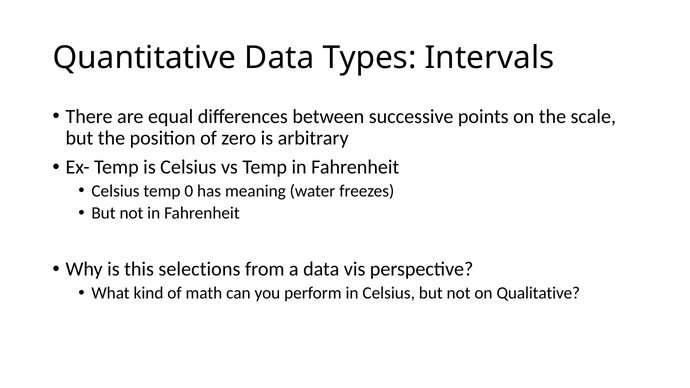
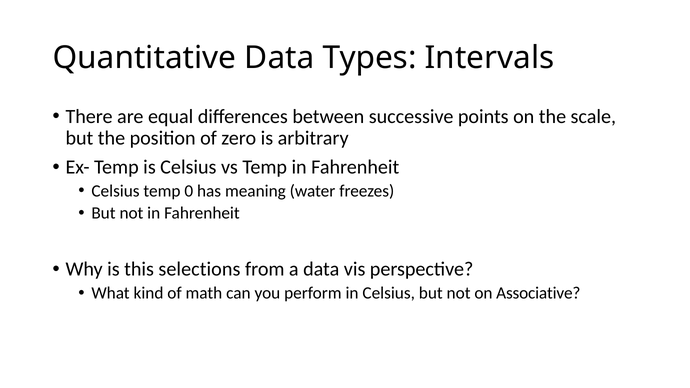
Qualitative: Qualitative -> Associative
